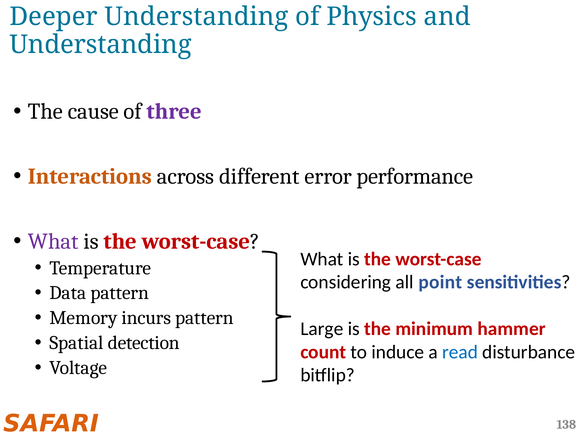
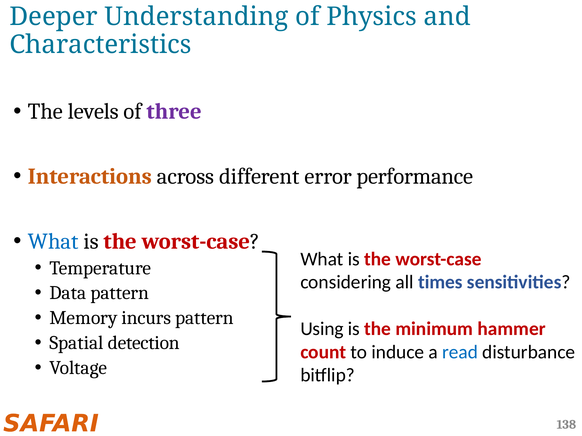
Understanding at (101, 45): Understanding -> Characteristics
cause: cause -> levels
What at (53, 242) colour: purple -> blue
point: point -> times
Large: Large -> Using
